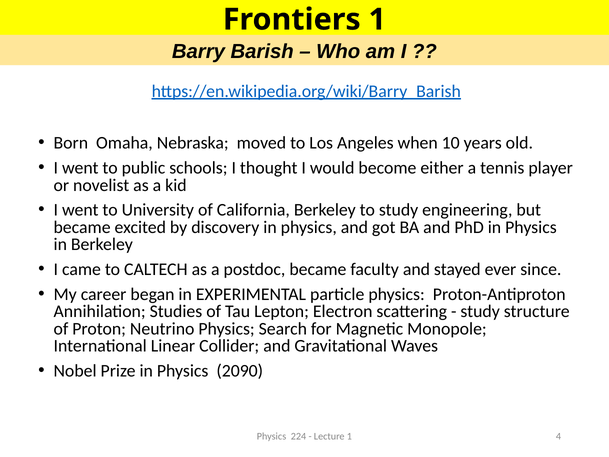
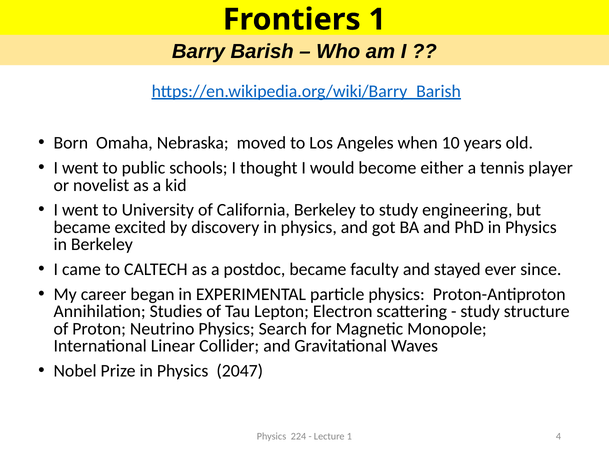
2090: 2090 -> 2047
